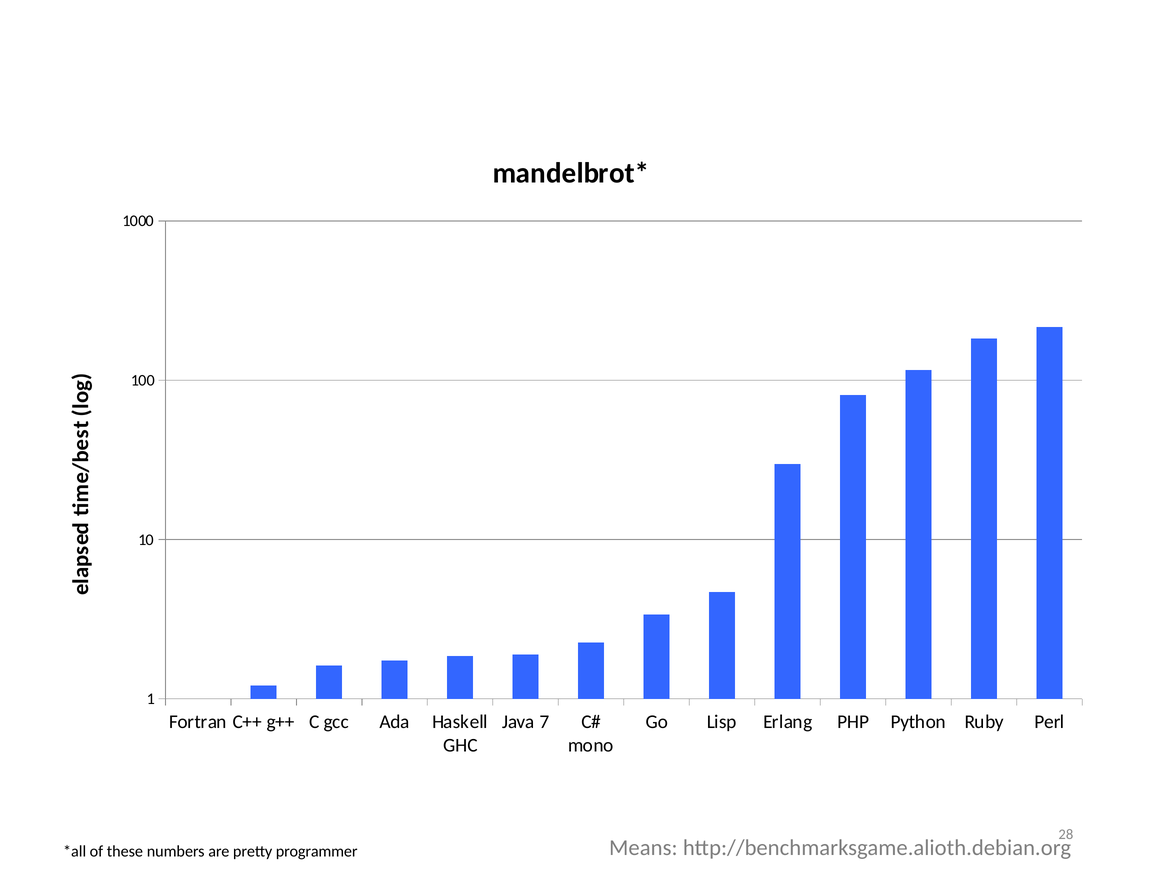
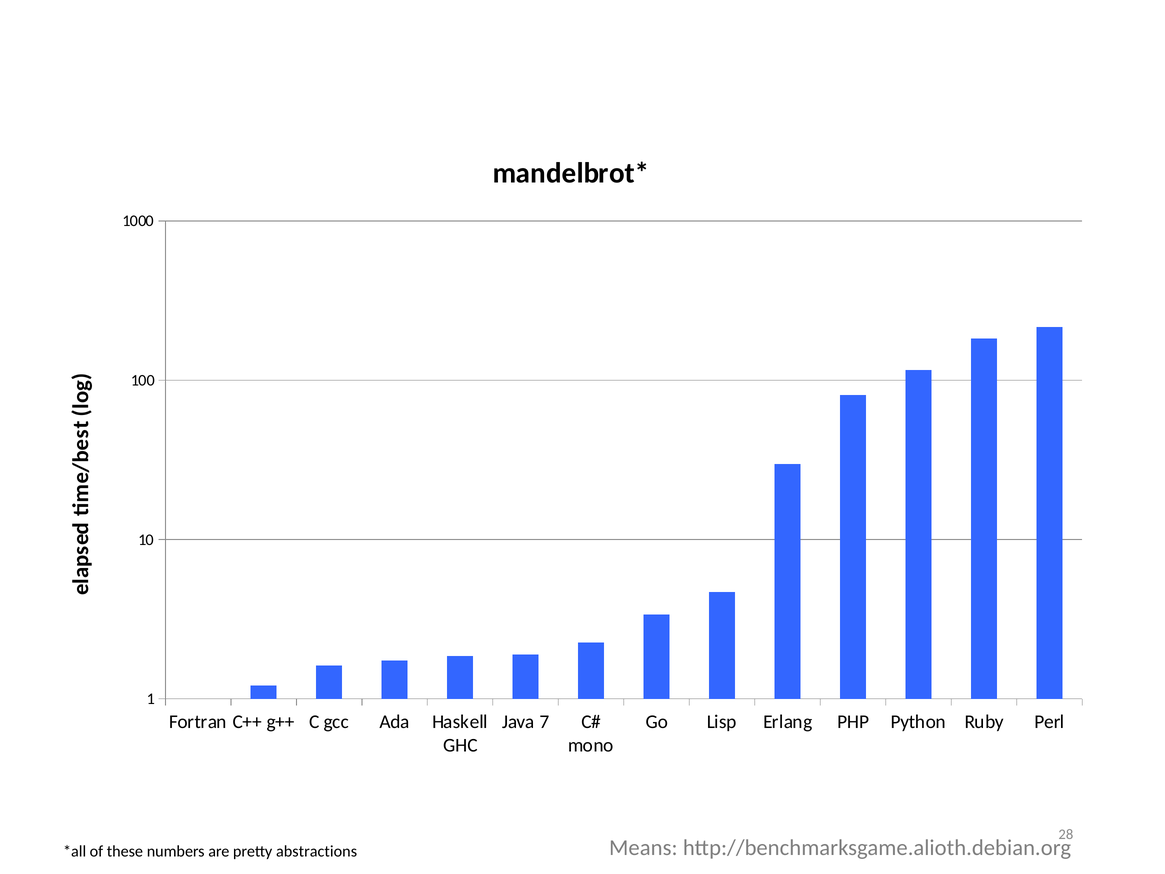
programmer: programmer -> abstractions
